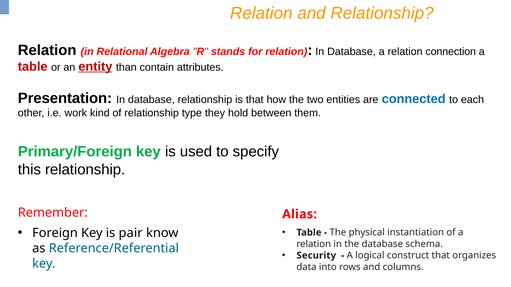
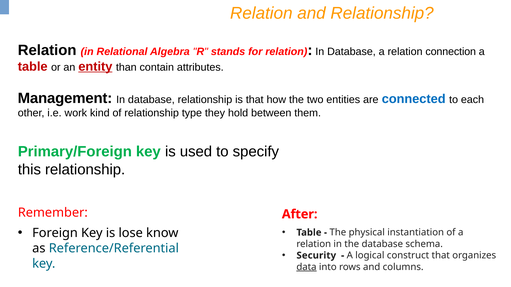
Presentation: Presentation -> Management
Alias: Alias -> After
pair: pair -> lose
data underline: none -> present
